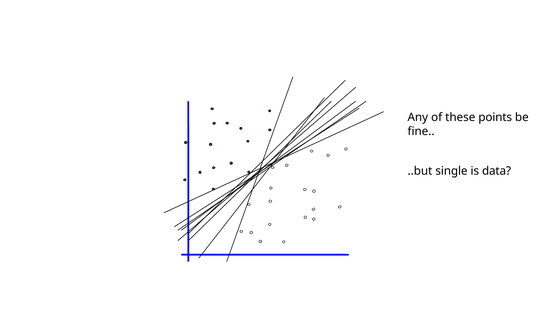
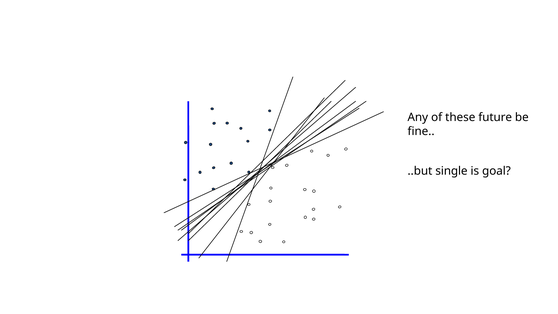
points: points -> future
data: data -> goal
